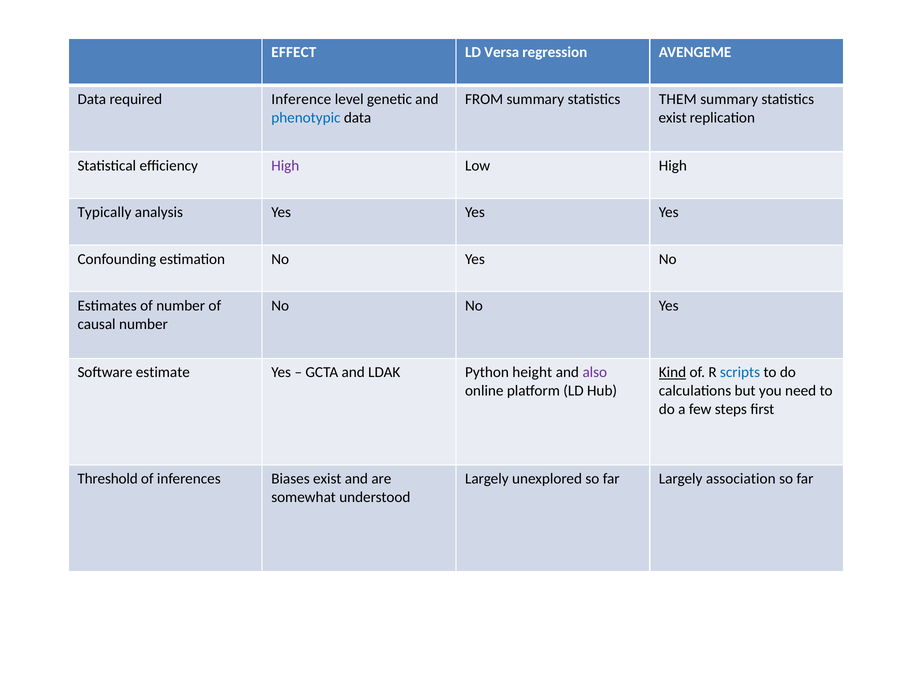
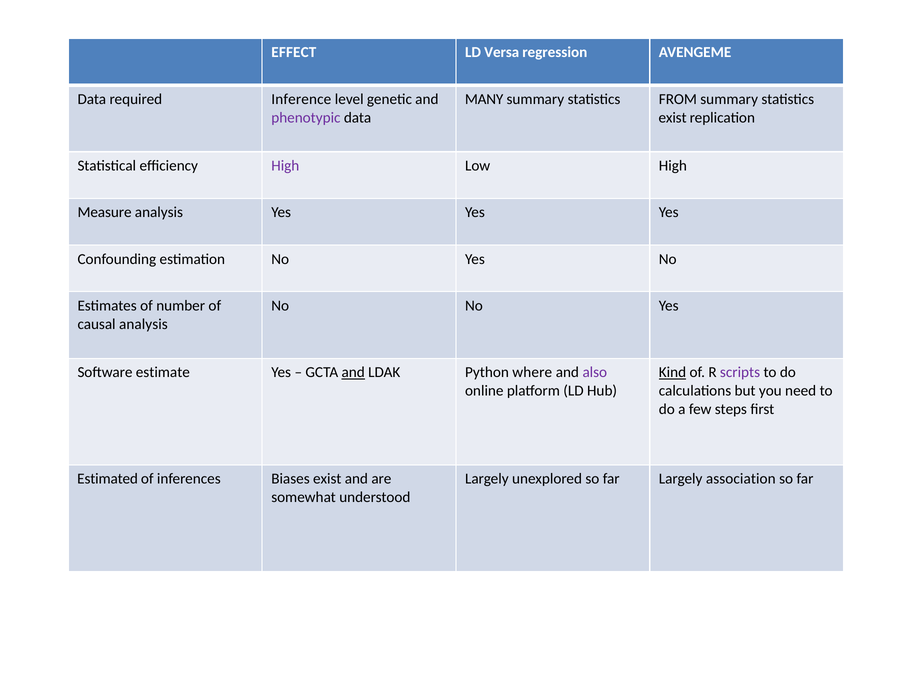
FROM: FROM -> MANY
THEM: THEM -> FROM
phenotypic colour: blue -> purple
Typically: Typically -> Measure
causal number: number -> analysis
and at (353, 372) underline: none -> present
height: height -> where
scripts colour: blue -> purple
Threshold: Threshold -> Estimated
